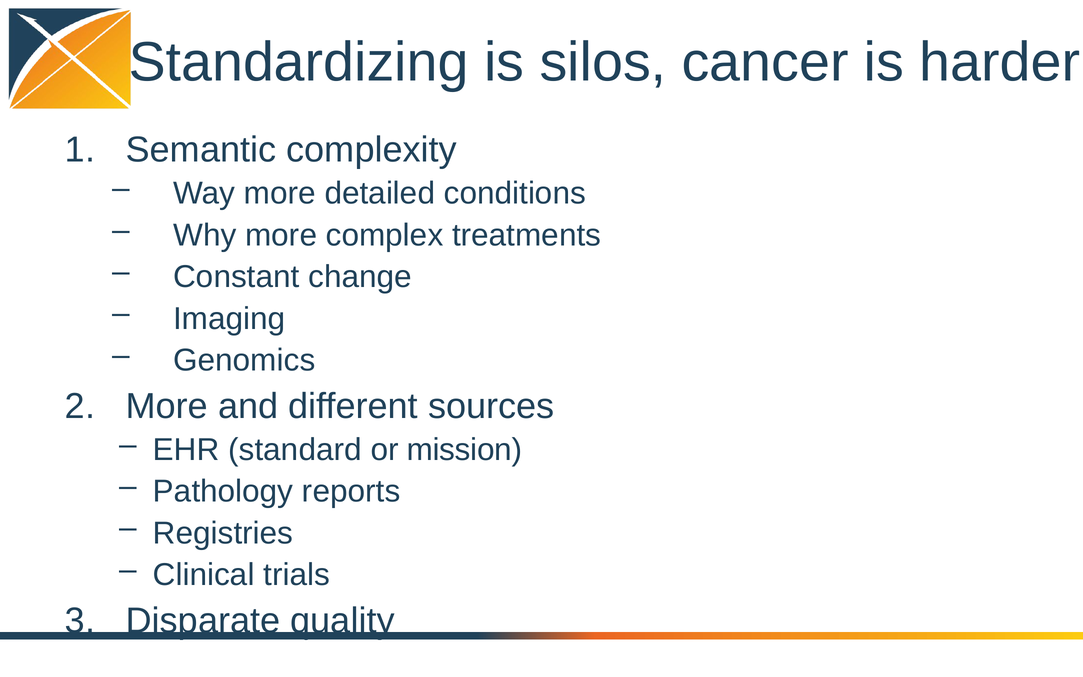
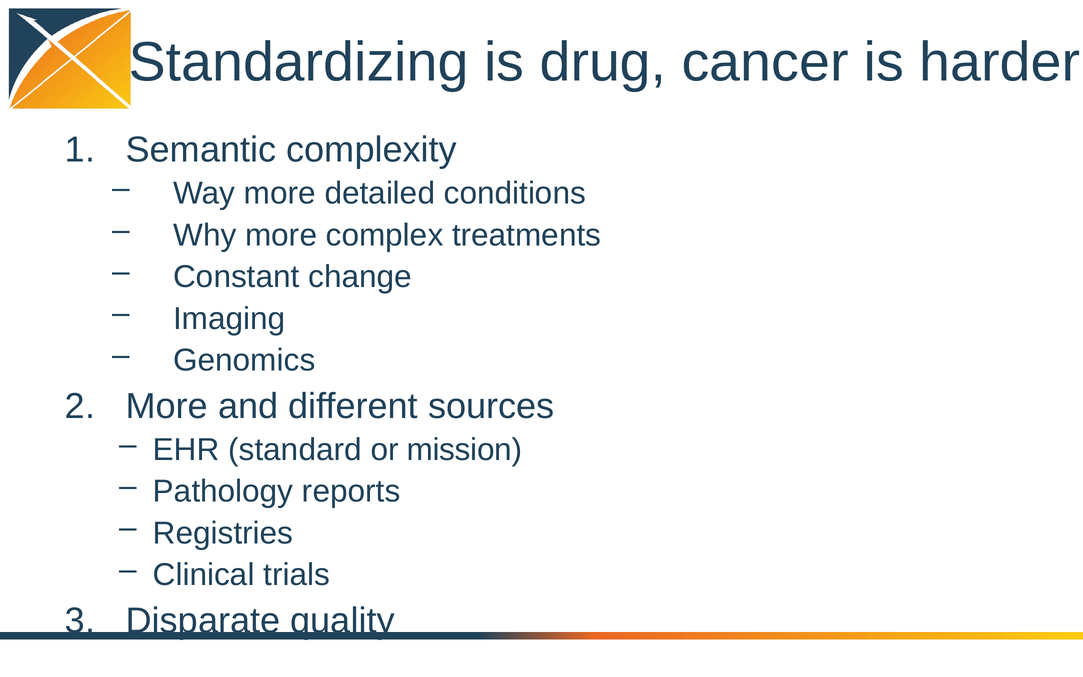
silos: silos -> drug
